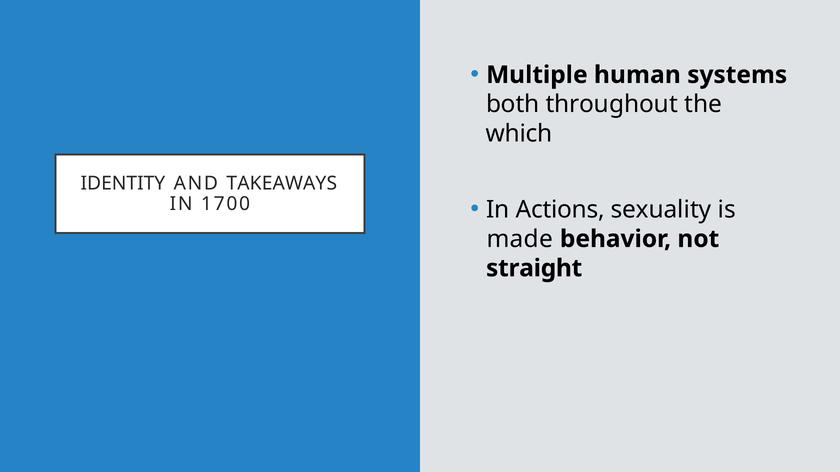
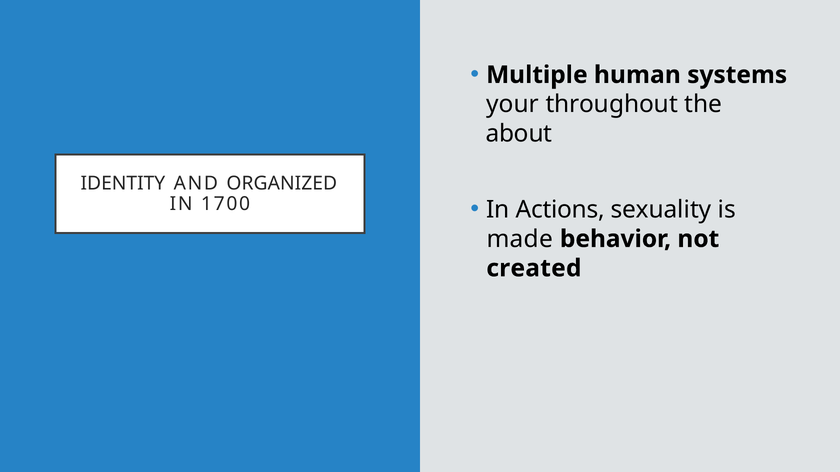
both: both -> your
which: which -> about
TAKEAWAYS: TAKEAWAYS -> ORGANIZED
straight: straight -> created
